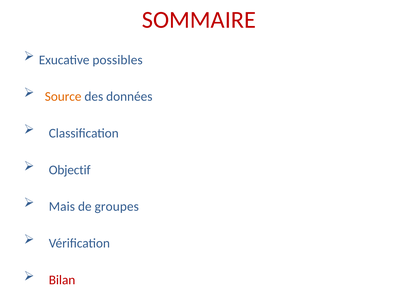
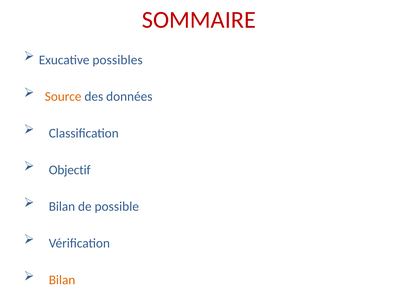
Mais at (62, 206): Mais -> Bilan
groupes: groupes -> possible
Bilan at (62, 279) colour: red -> orange
